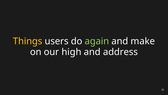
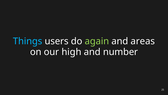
Things colour: yellow -> light blue
make: make -> areas
address: address -> number
